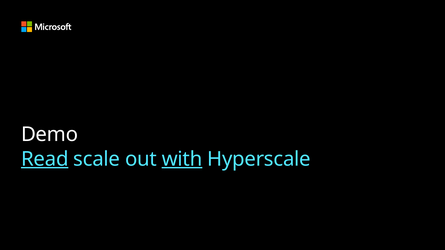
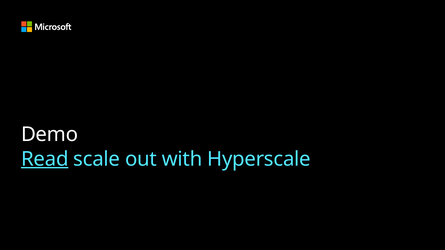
with underline: present -> none
